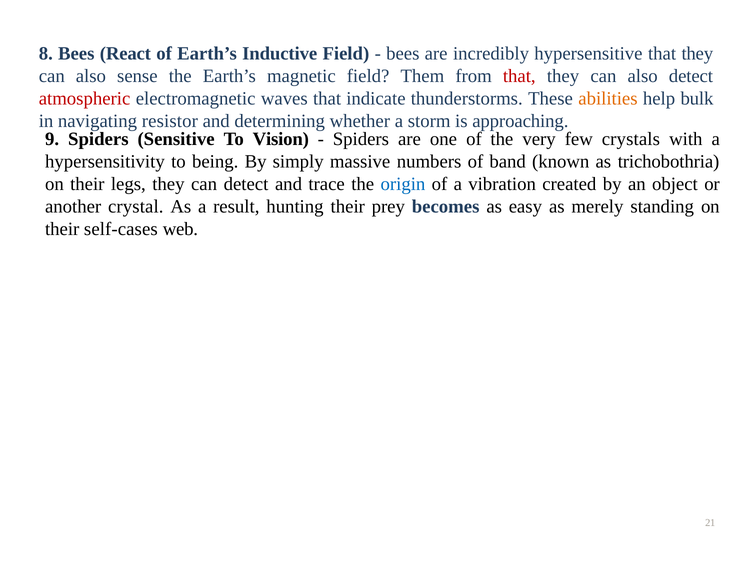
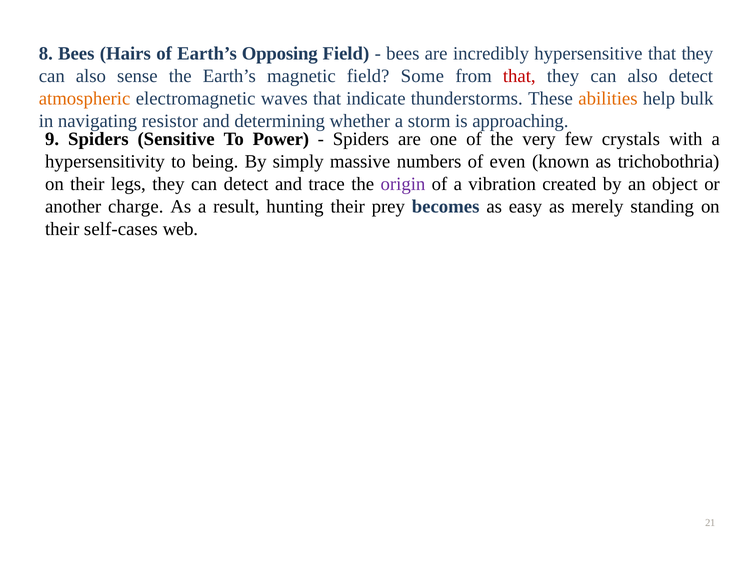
React: React -> Hairs
Inductive: Inductive -> Opposing
Them: Them -> Some
atmospheric colour: red -> orange
Vision: Vision -> Power
band: band -> even
origin colour: blue -> purple
crystal: crystal -> charge
